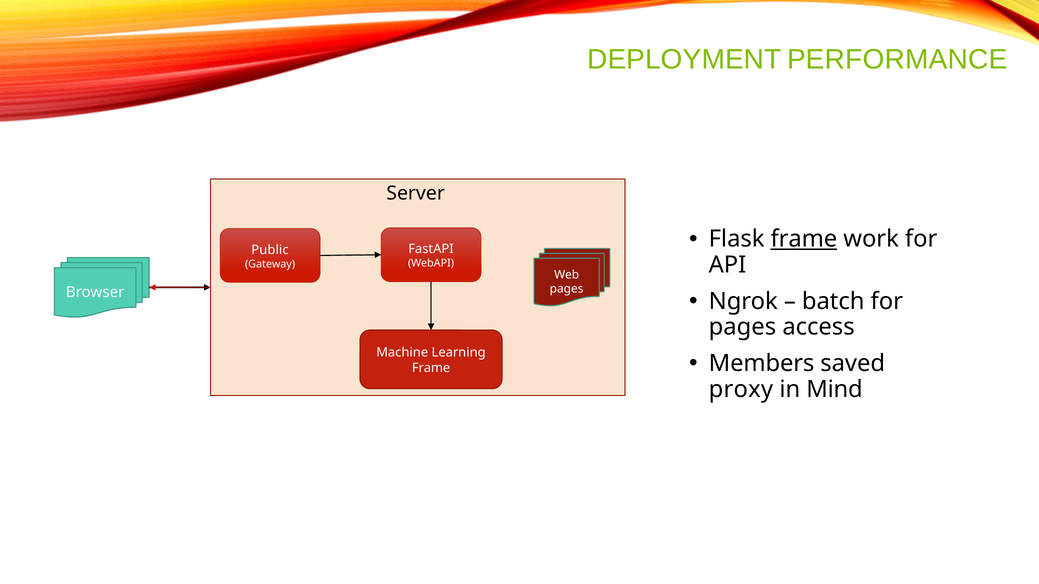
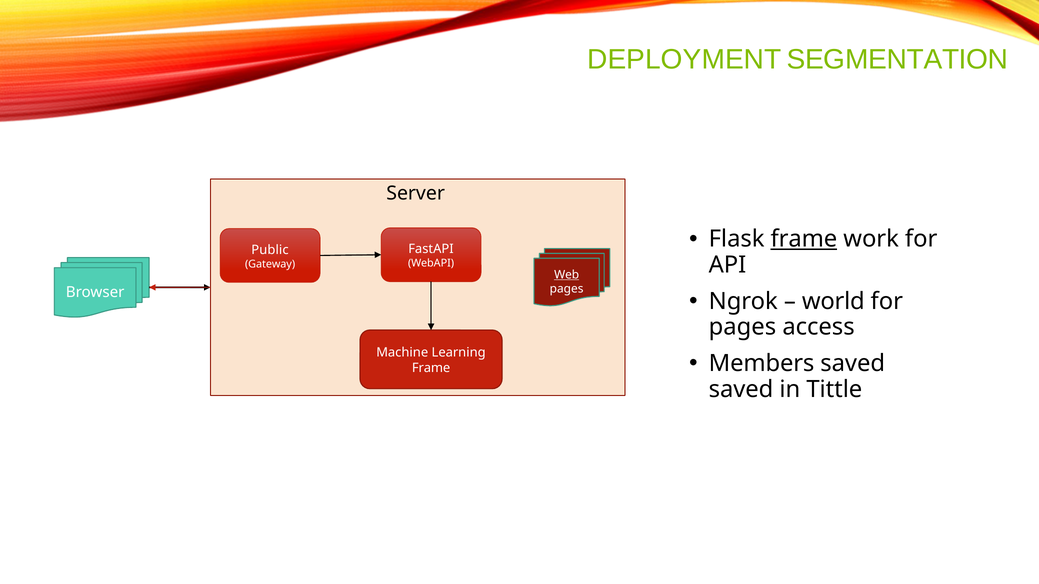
PERFORMANCE: PERFORMANCE -> SEGMENTATION
Web underline: none -> present
batch: batch -> world
proxy at (741, 389): proxy -> saved
Mind: Mind -> Tittle
